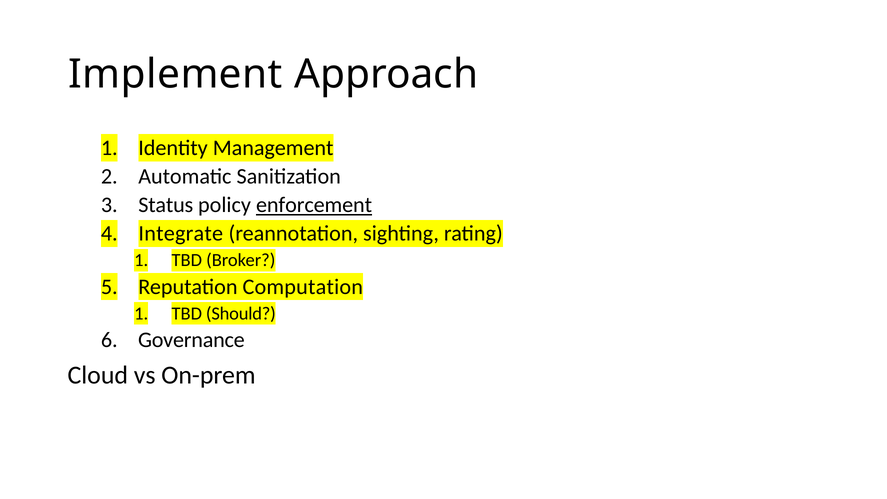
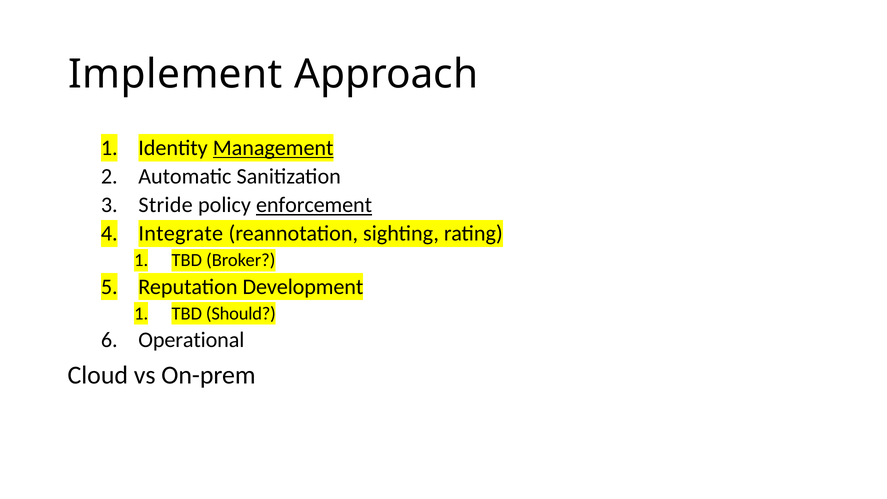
Management underline: none -> present
Status: Status -> Stride
Computation: Computation -> Development
Governance: Governance -> Operational
